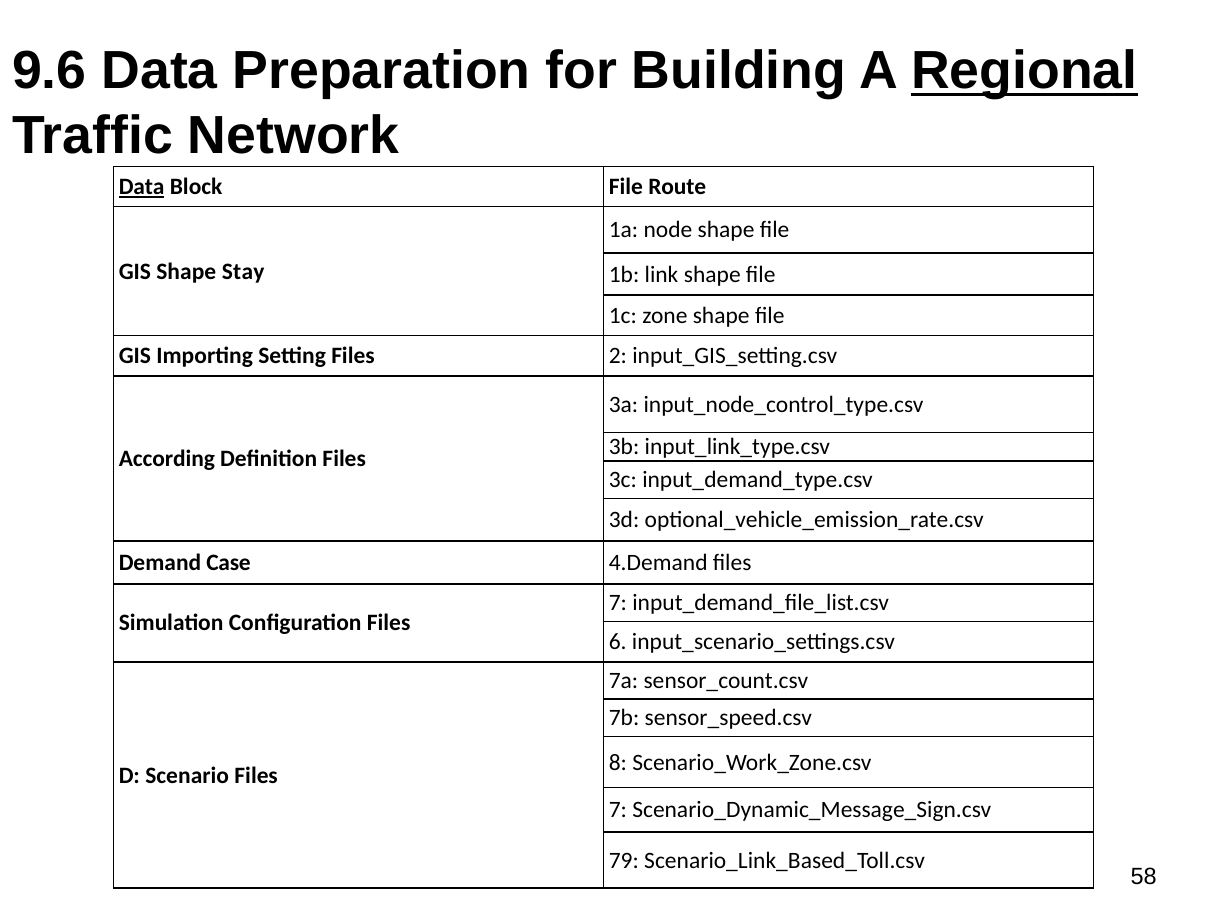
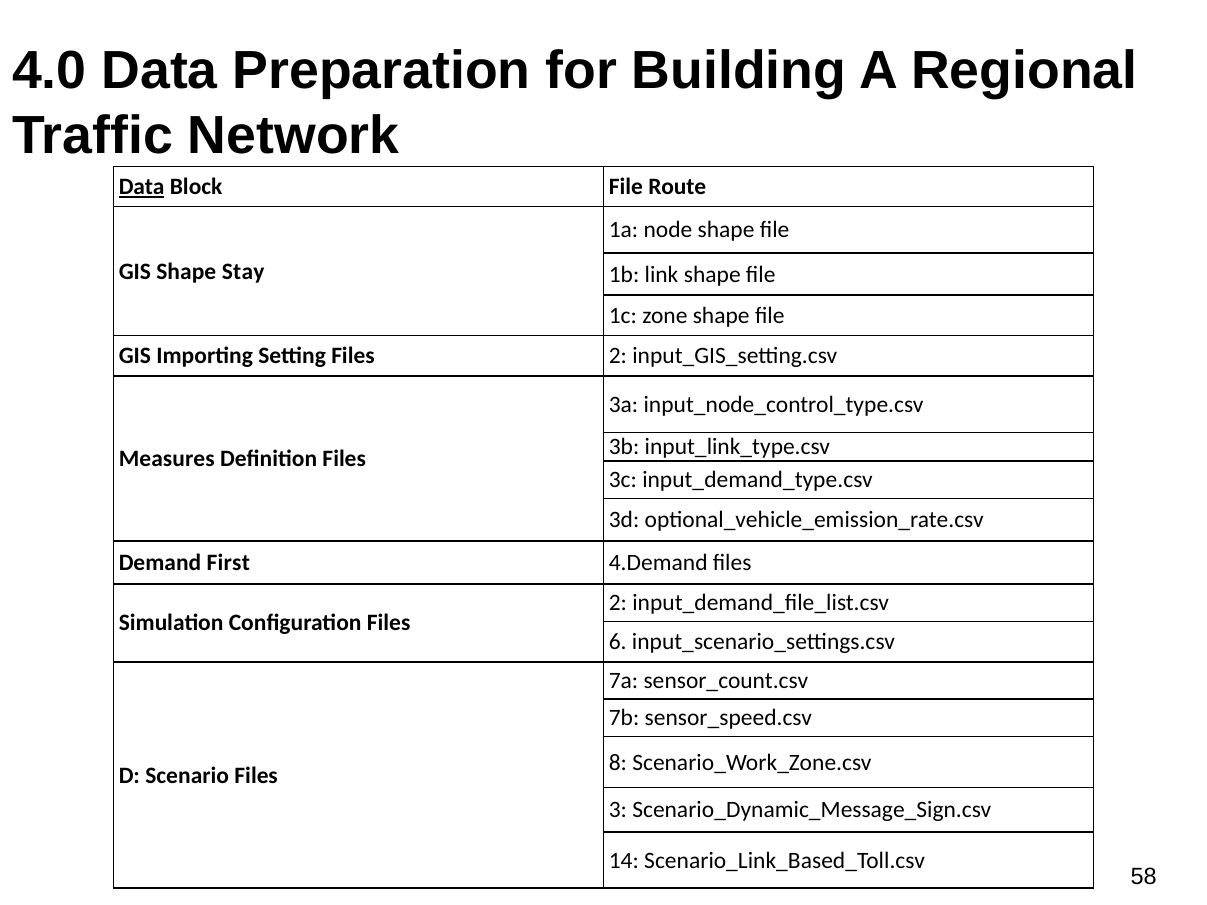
9.6: 9.6 -> 4.0
Regional underline: present -> none
According: According -> Measures
Case: Case -> First
7 at (618, 603): 7 -> 2
7 at (618, 810): 7 -> 3
79: 79 -> 14
